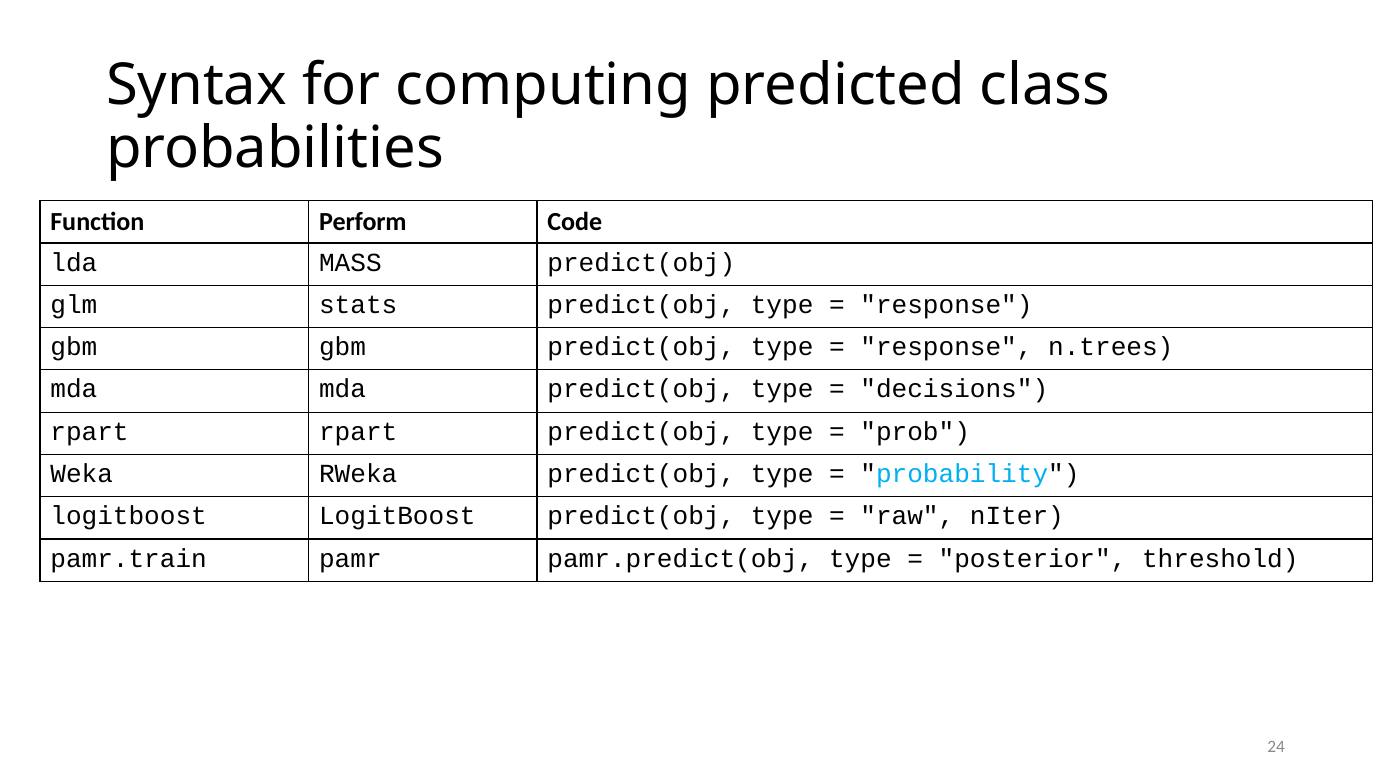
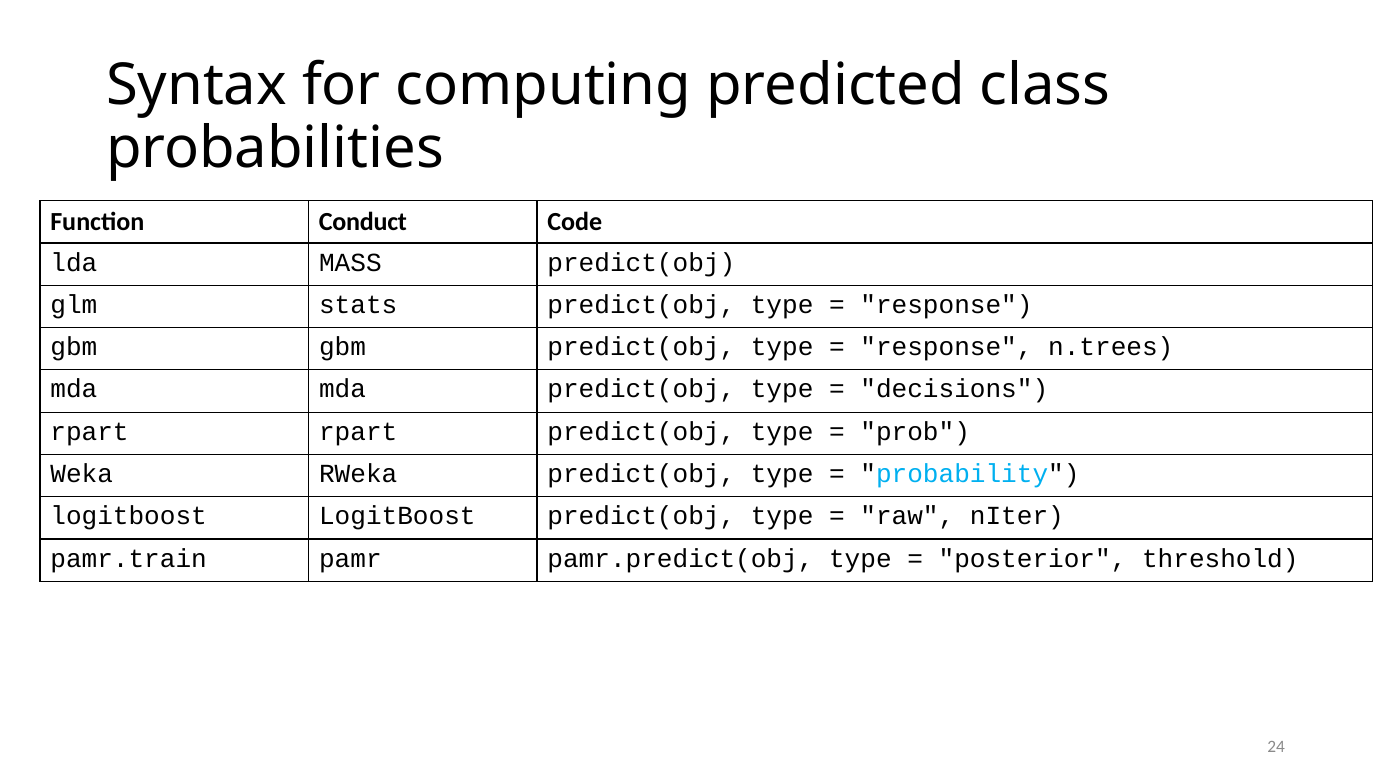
Perform: Perform -> Conduct
